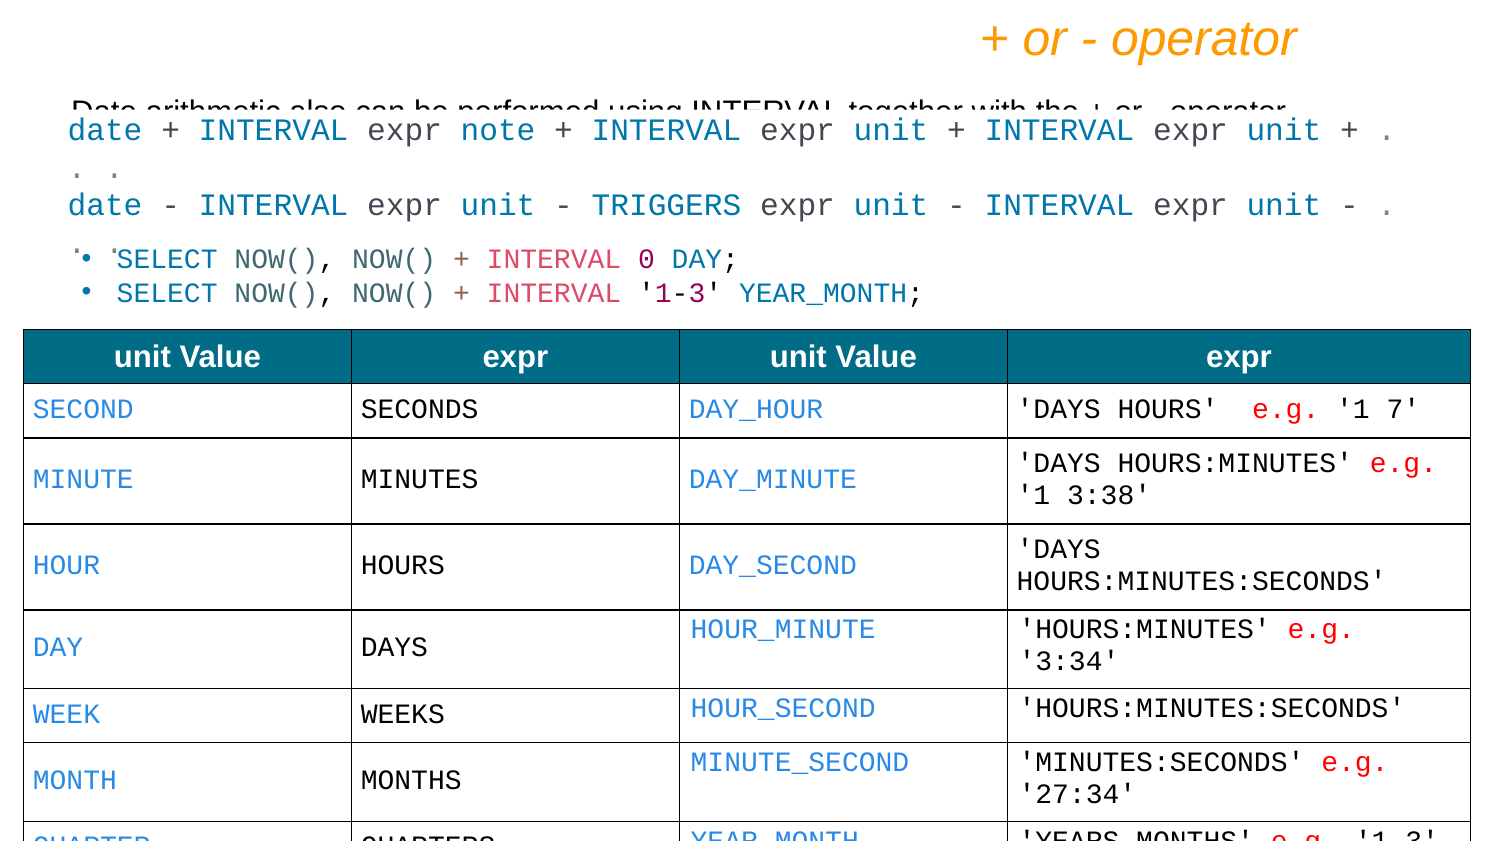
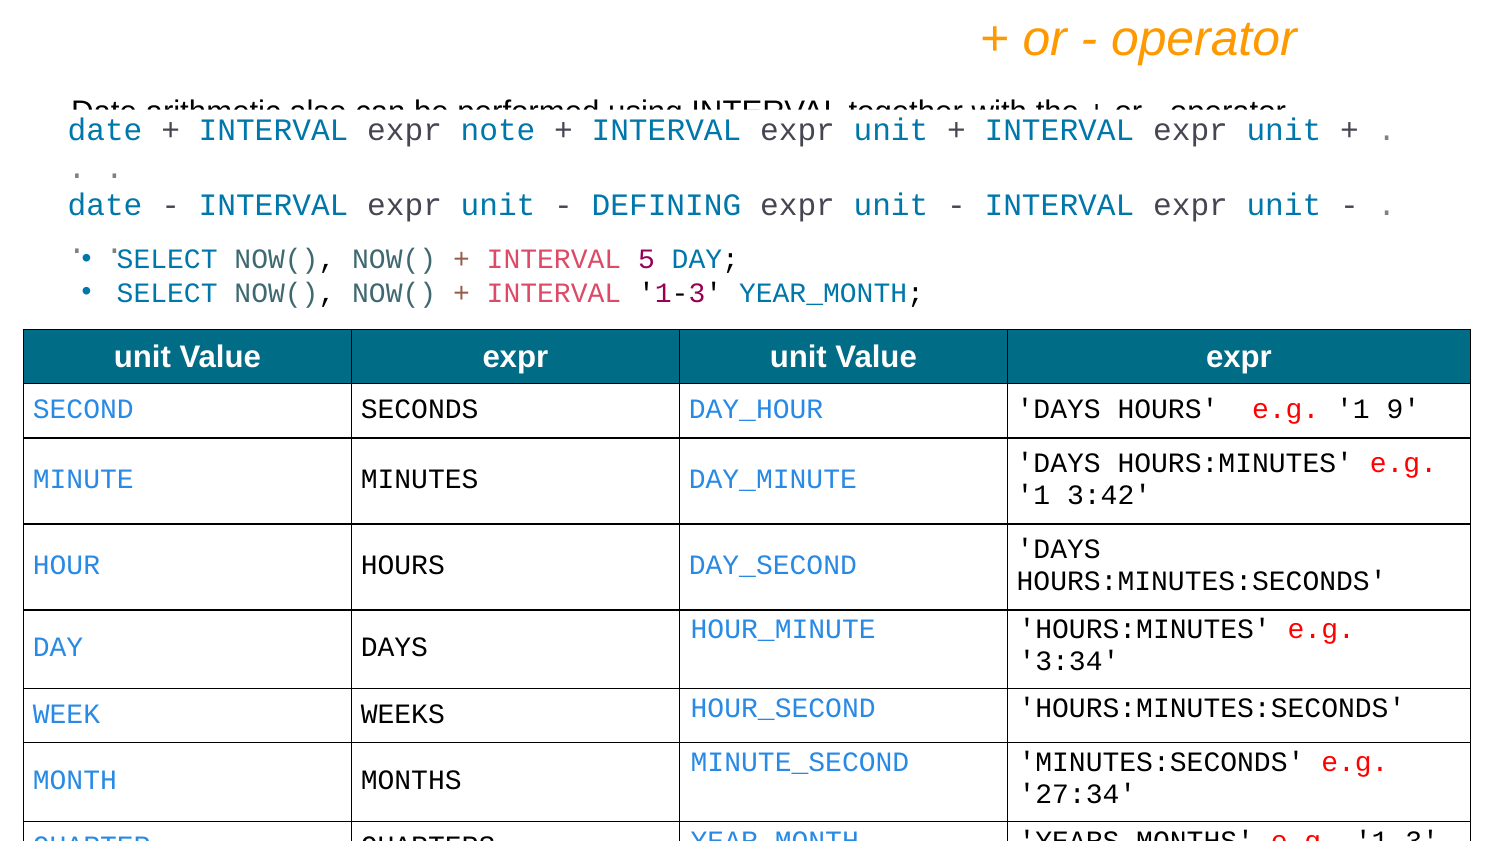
TRIGGERS: TRIGGERS -> DEFINING
0: 0 -> 5
7: 7 -> 9
3:38: 3:38 -> 3:42
